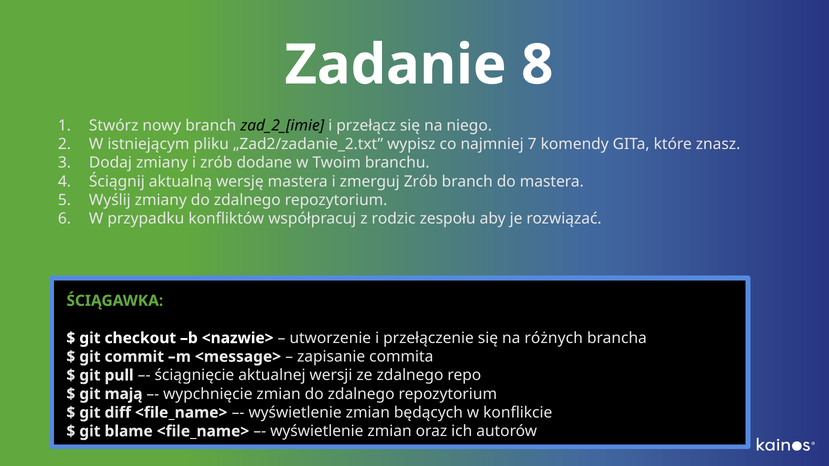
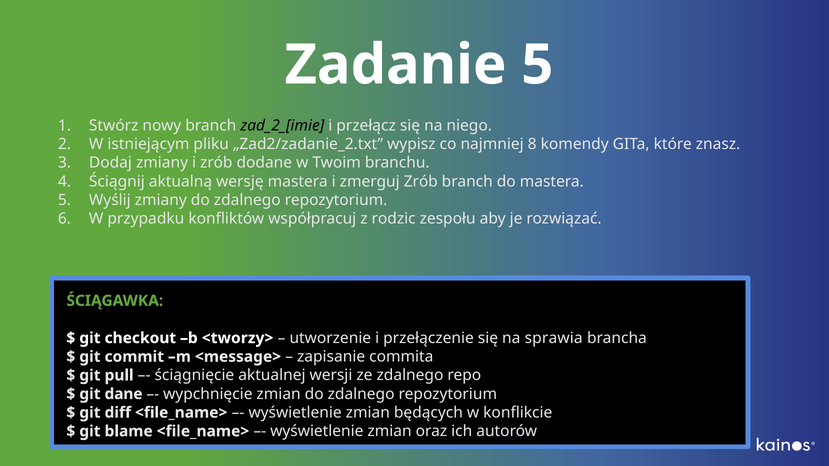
Zadanie 8: 8 -> 5
7: 7 -> 8
<nazwie>: <nazwie> -> <tworzy>
różnych: różnych -> sprawia
mają: mają -> dane
